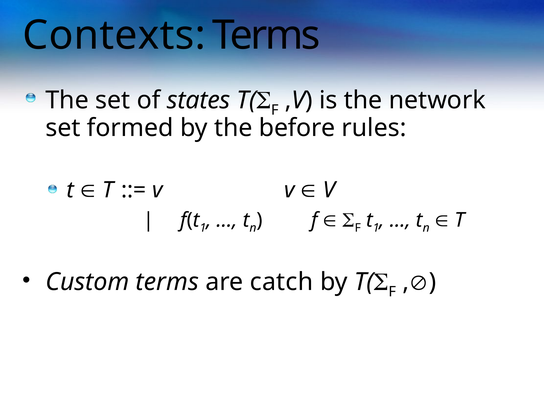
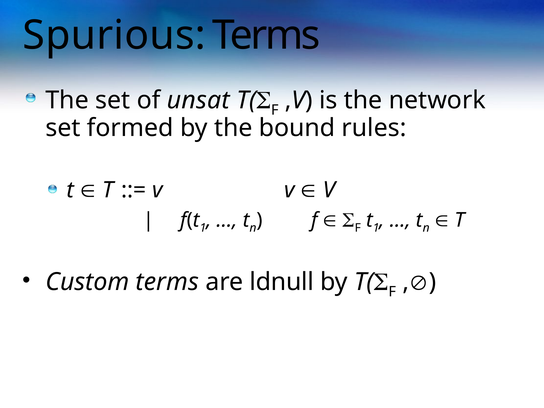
Contexts: Contexts -> Spurious
states: states -> unsat
before: before -> bound
catch: catch -> ldnull
